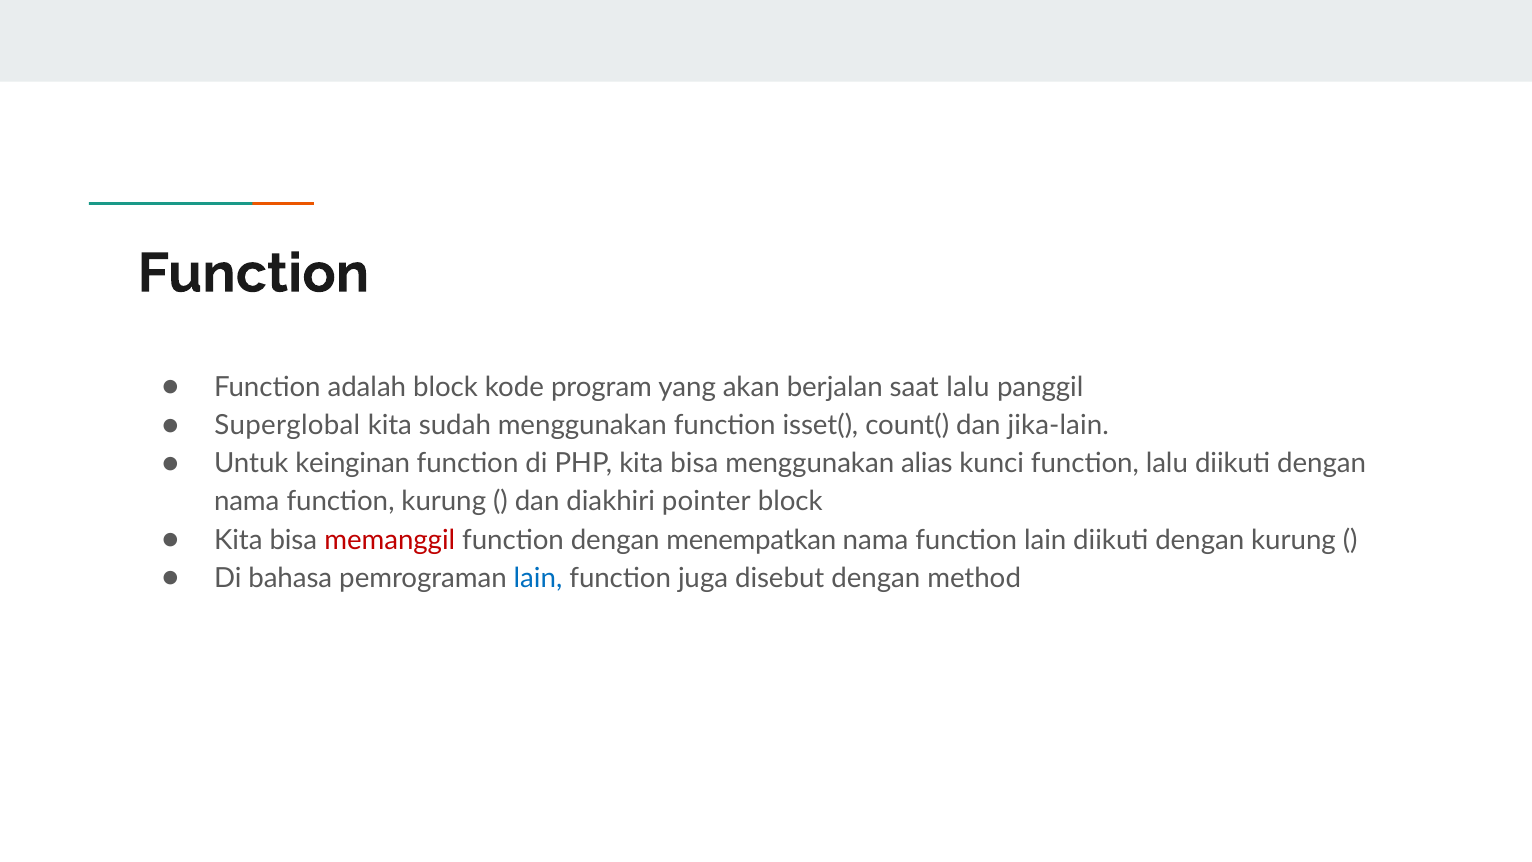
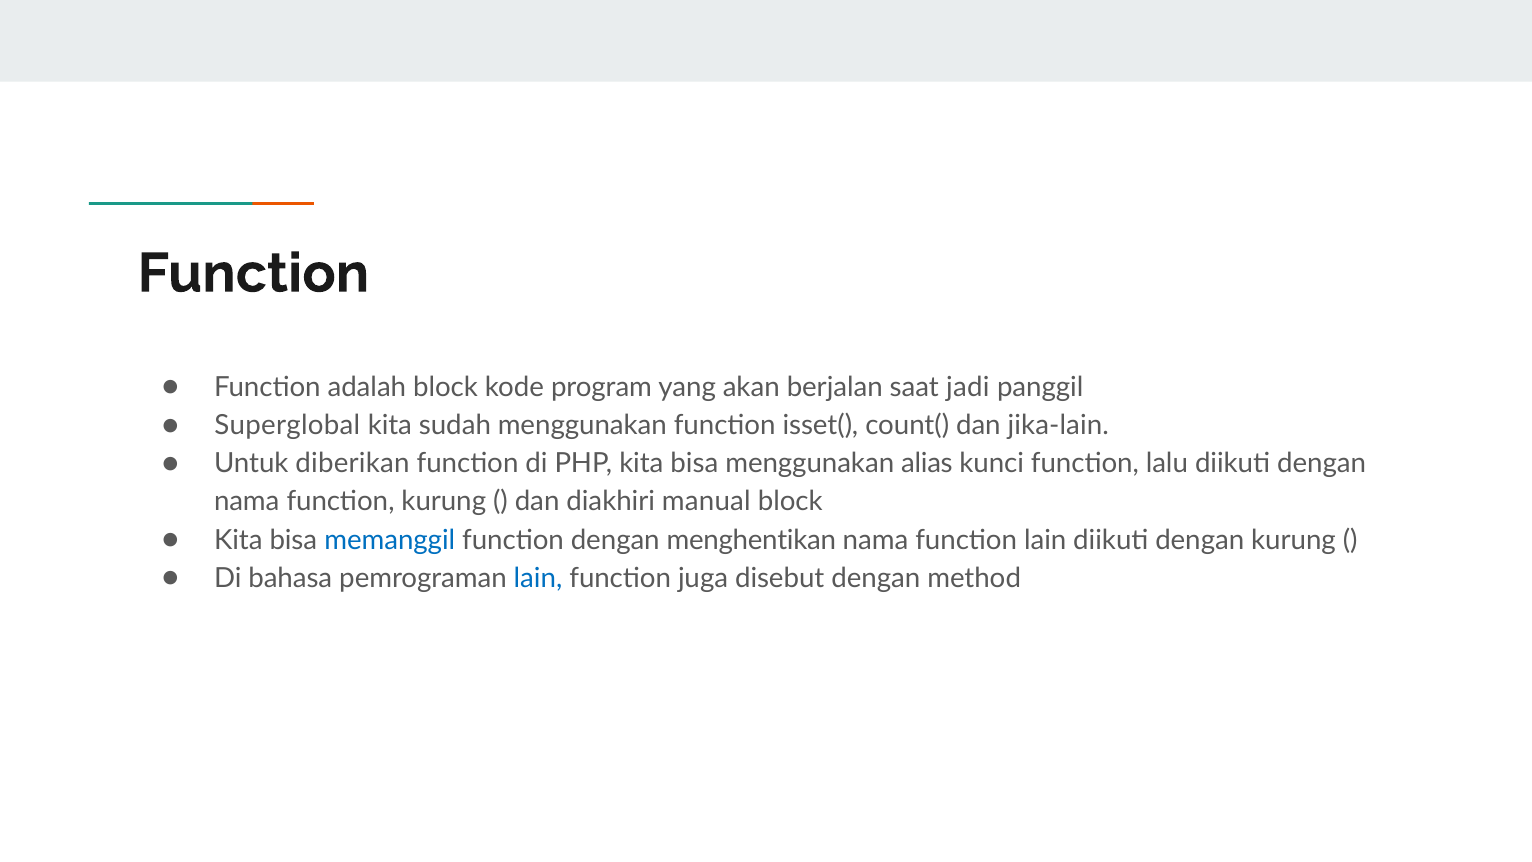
saat lalu: lalu -> jadi
keinginan: keinginan -> diberikan
pointer: pointer -> manual
memanggil colour: red -> blue
menempatkan: menempatkan -> menghentikan
